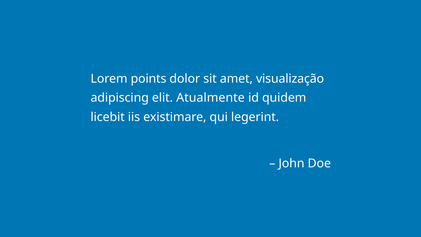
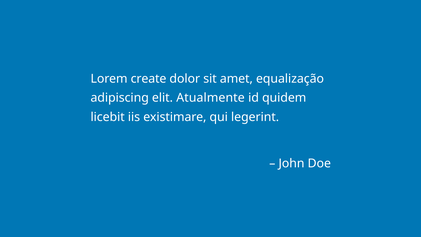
points: points -> create
visualização: visualização -> equalização
